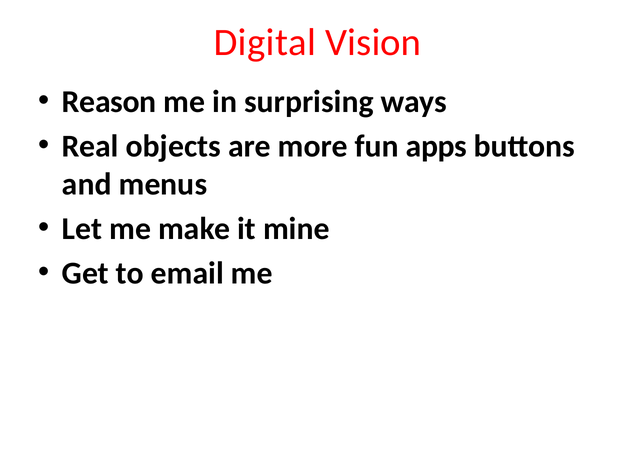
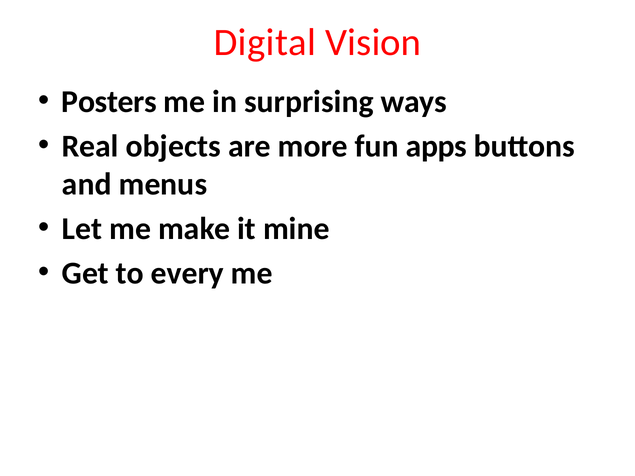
Reason: Reason -> Posters
email: email -> every
